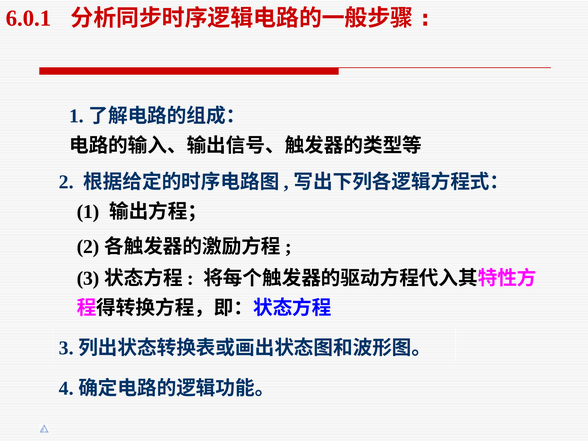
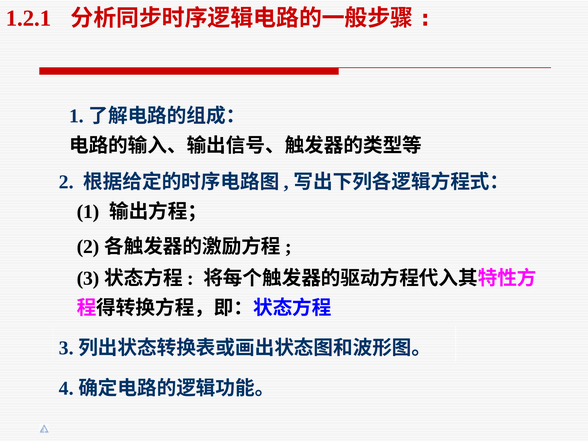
6.0.1: 6.0.1 -> 1.2.1
